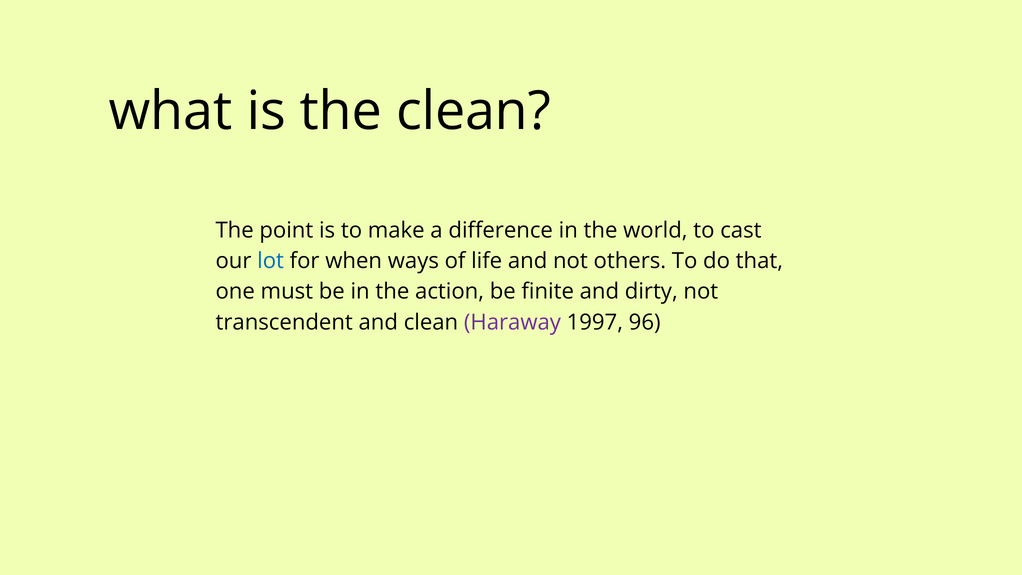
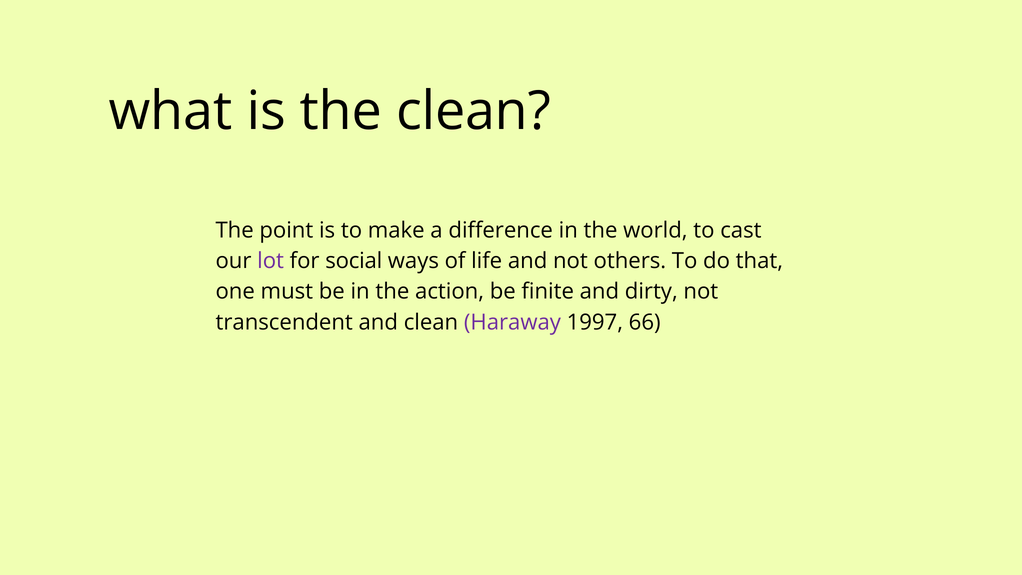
lot colour: blue -> purple
when: when -> social
96: 96 -> 66
